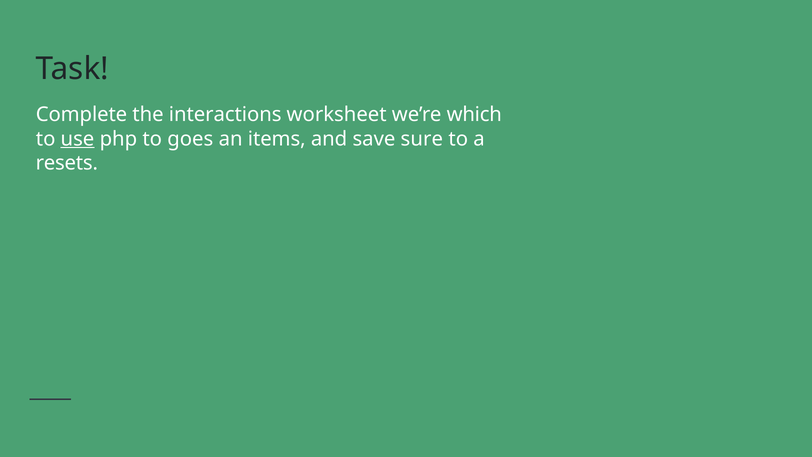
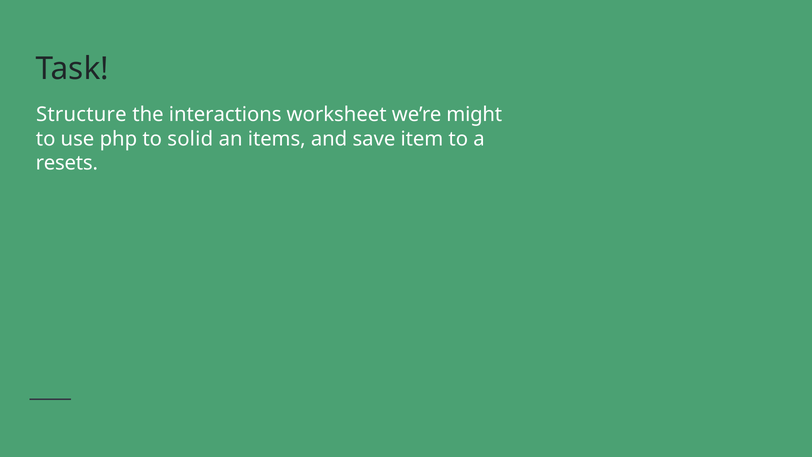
Complete: Complete -> Structure
which: which -> might
use underline: present -> none
goes: goes -> solid
sure: sure -> item
